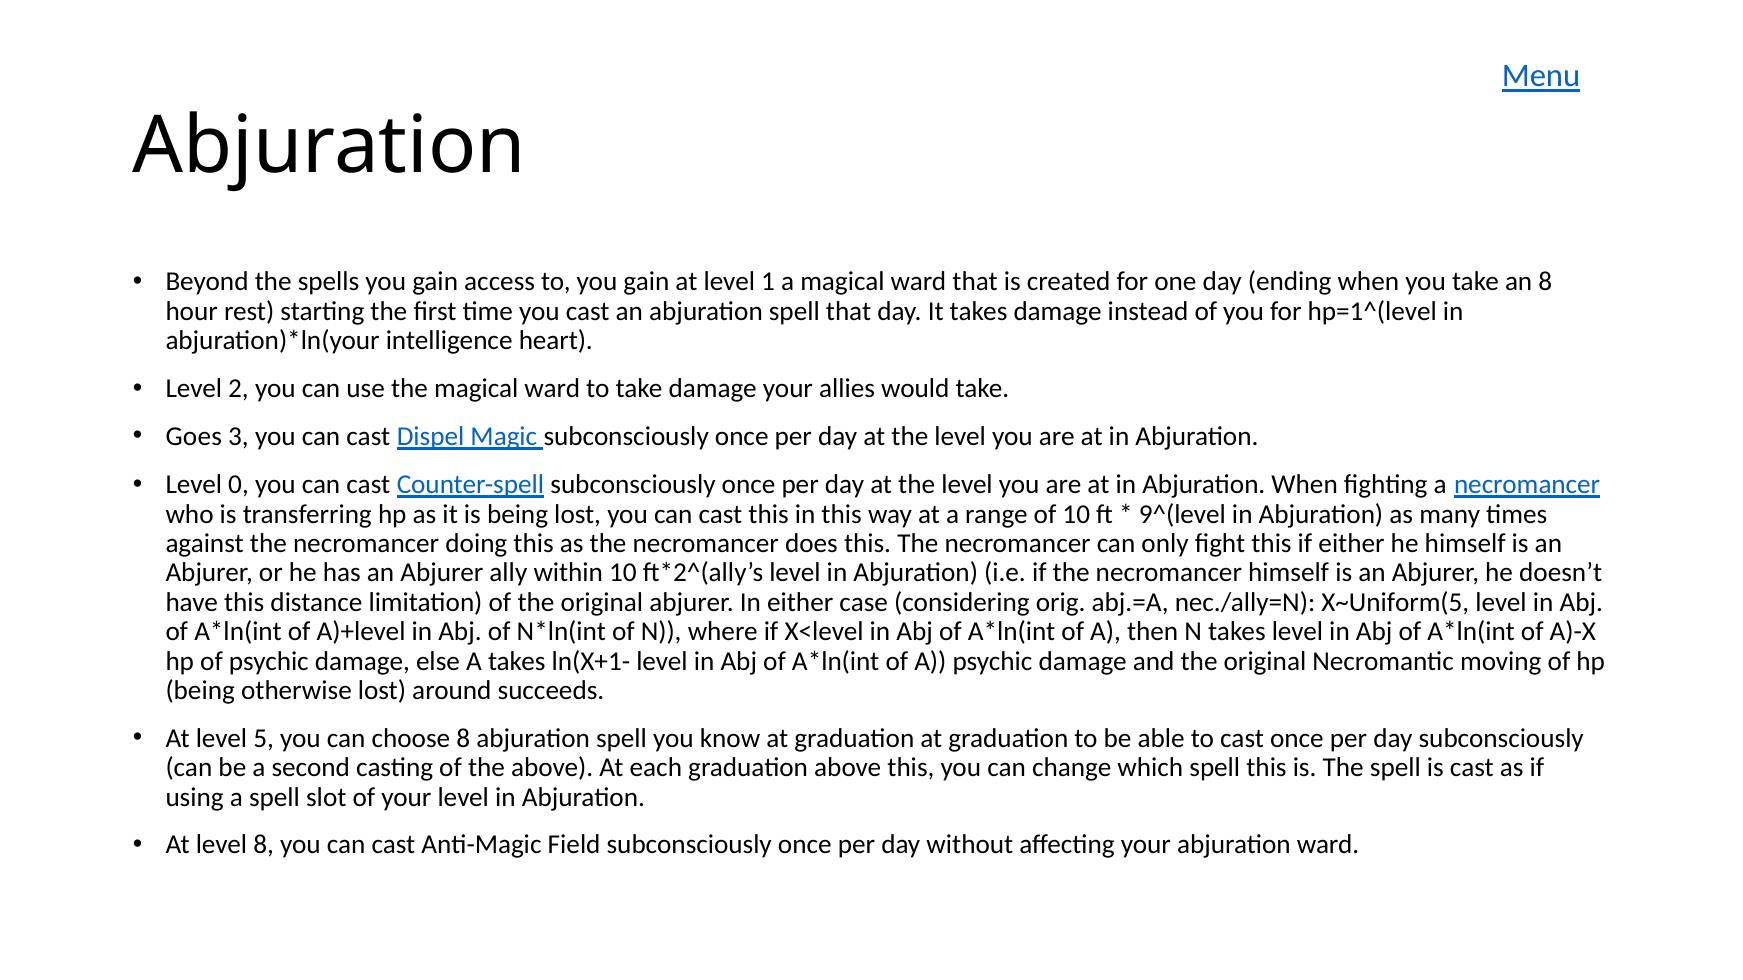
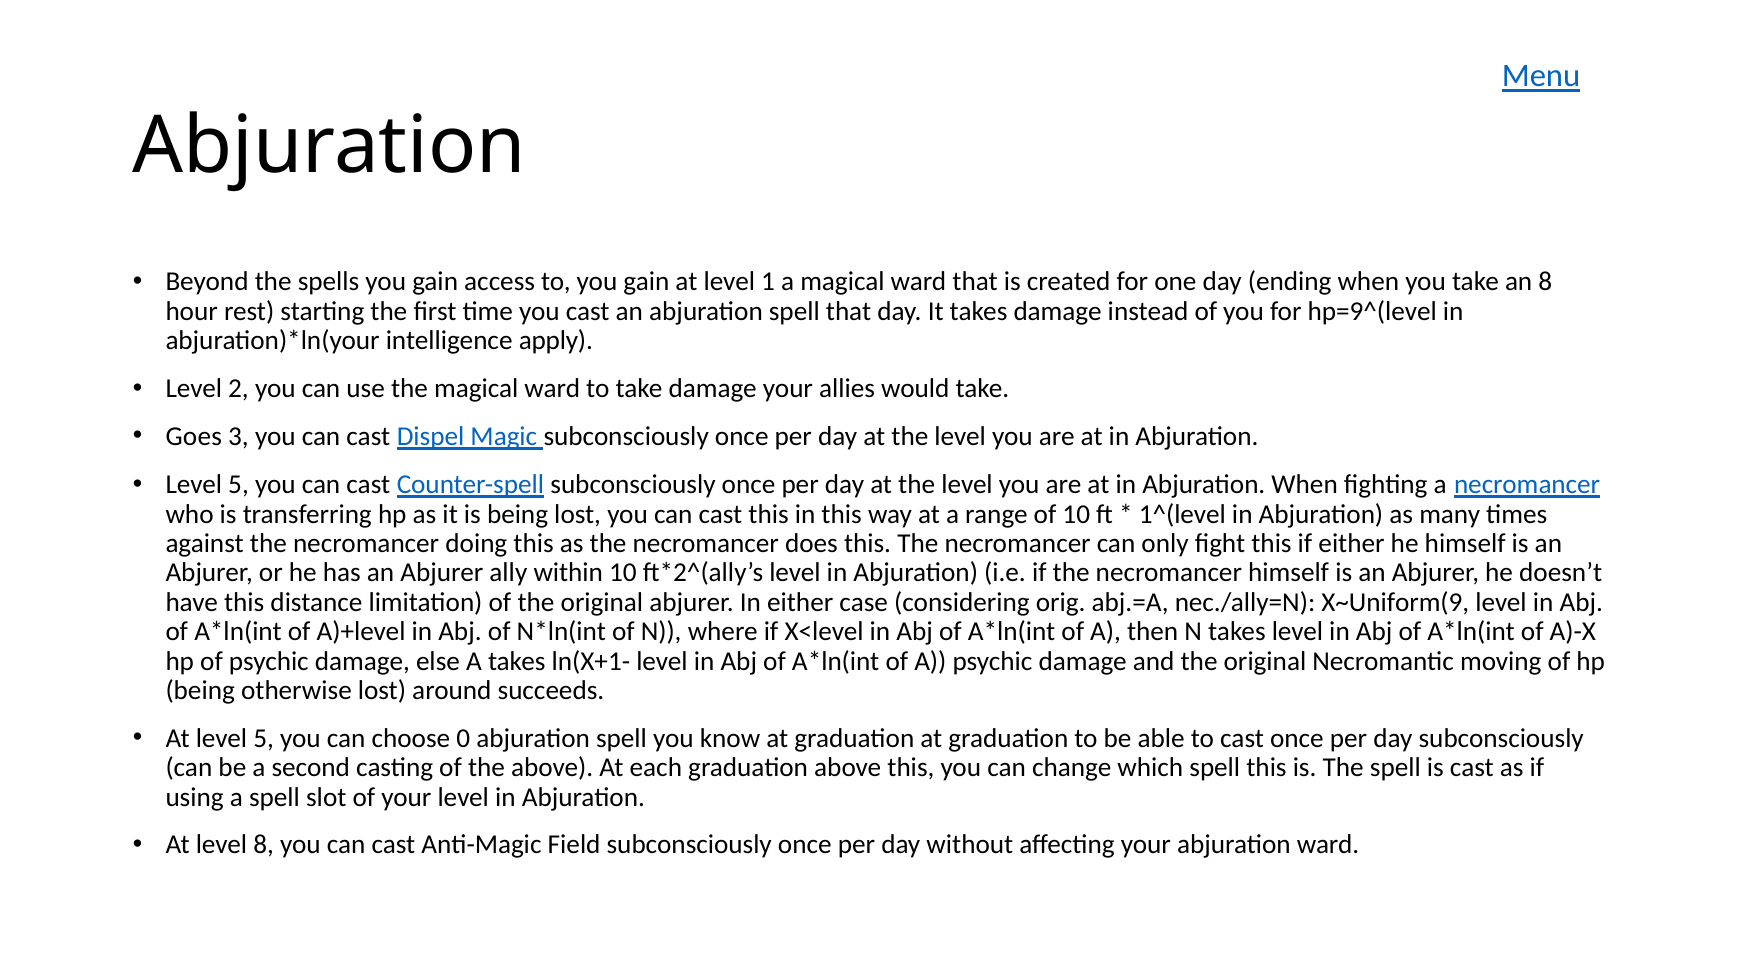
hp=1^(level: hp=1^(level -> hp=9^(level
heart: heart -> apply
0 at (239, 485): 0 -> 5
9^(level: 9^(level -> 1^(level
X~Uniform(5: X~Uniform(5 -> X~Uniform(9
choose 8: 8 -> 0
